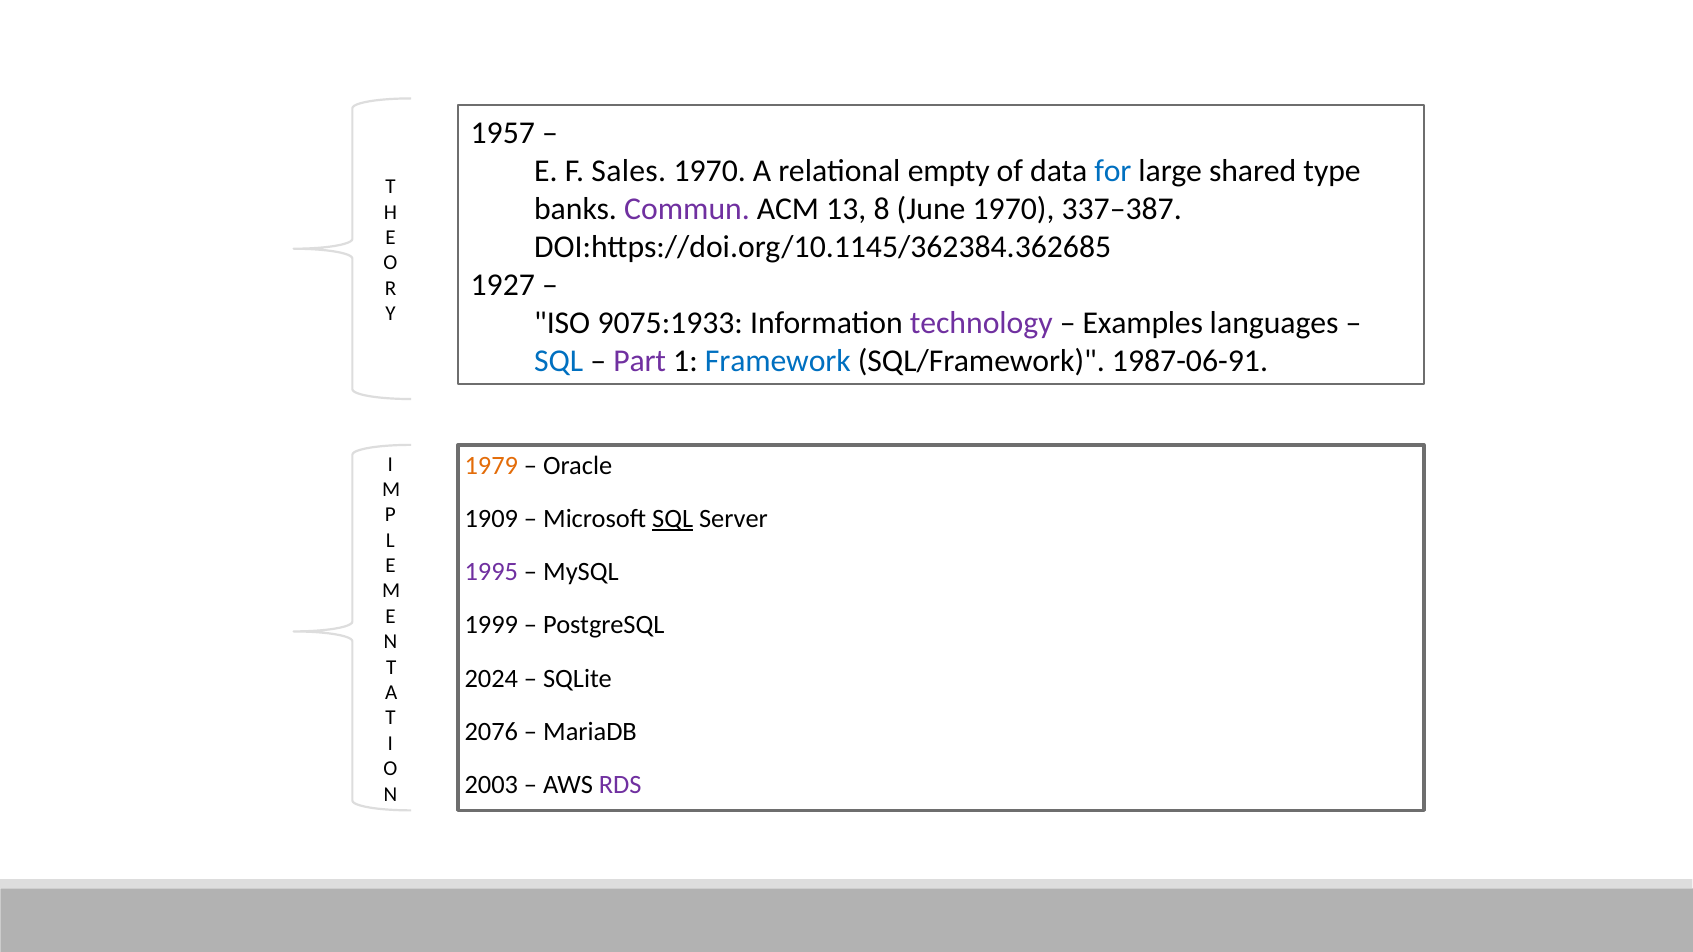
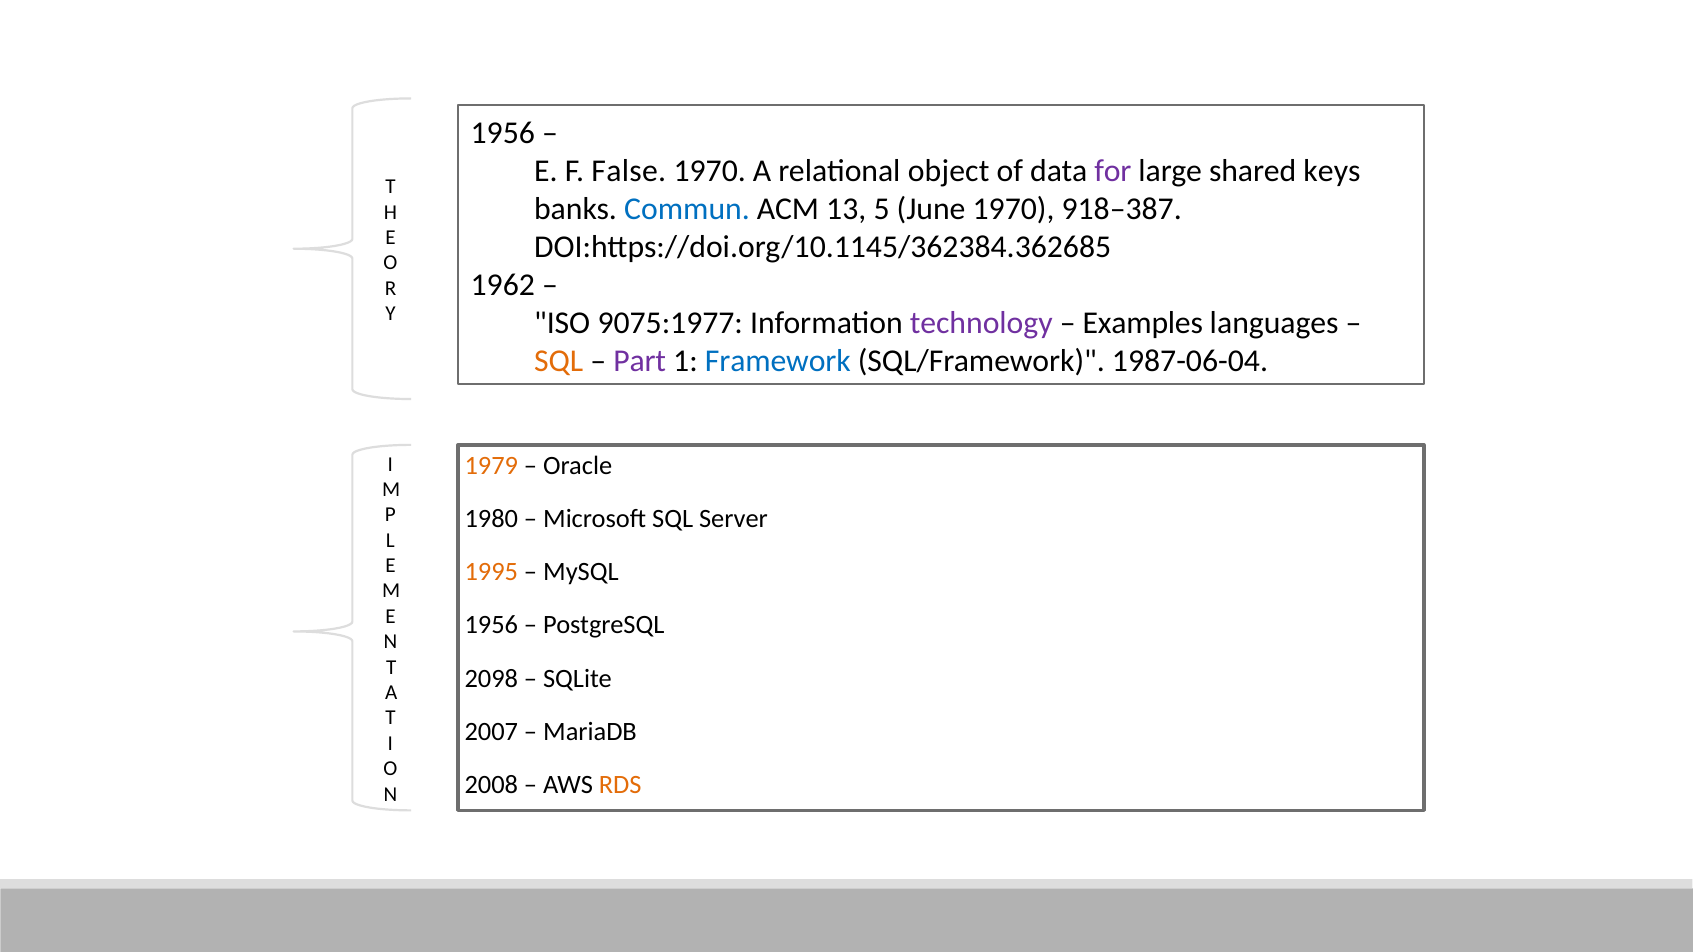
1957 at (503, 133): 1957 -> 1956
Sales: Sales -> False
empty: empty -> object
for colour: blue -> purple
type: type -> keys
Commun colour: purple -> blue
8: 8 -> 5
337–387: 337–387 -> 918–387
1927: 1927 -> 1962
9075:1933: 9075:1933 -> 9075:1977
SQL at (559, 361) colour: blue -> orange
1987-06-91: 1987-06-91 -> 1987-06-04
1909: 1909 -> 1980
SQL at (673, 519) underline: present -> none
1995 colour: purple -> orange
1999 at (491, 625): 1999 -> 1956
2024: 2024 -> 2098
2076: 2076 -> 2007
2003: 2003 -> 2008
RDS colour: purple -> orange
